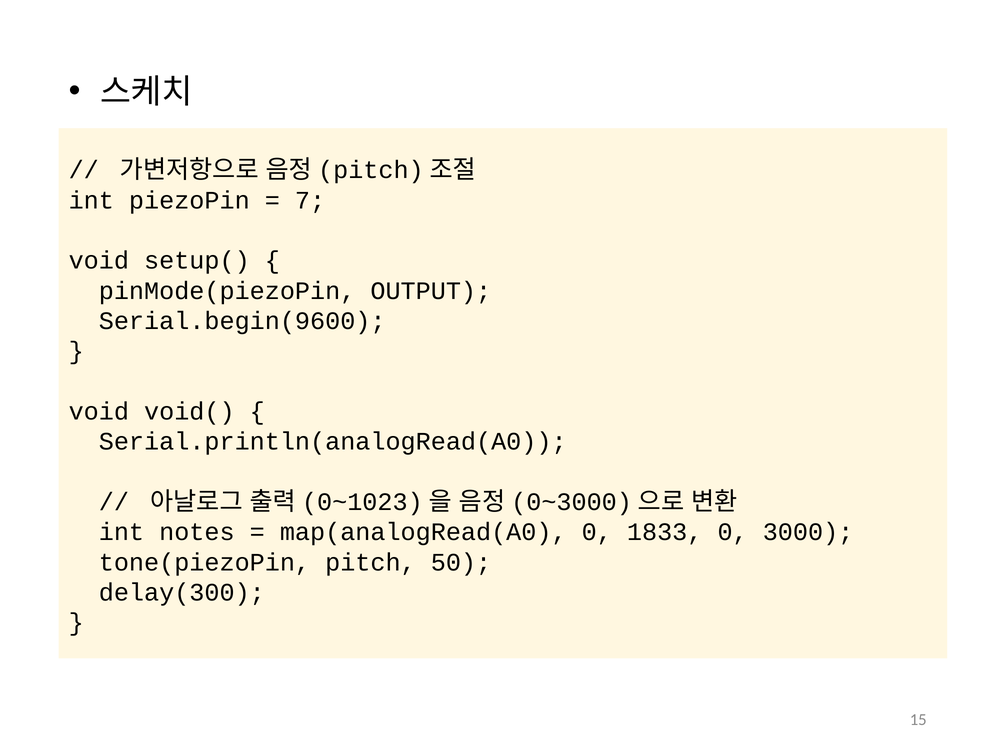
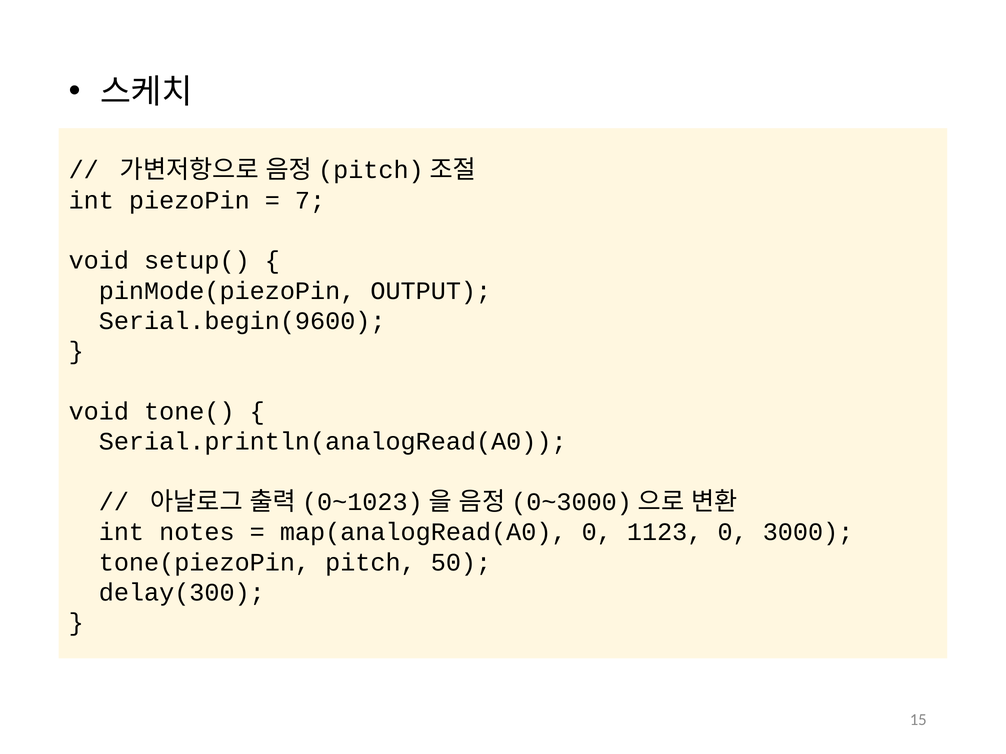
void(: void( -> tone(
1833: 1833 -> 1123
